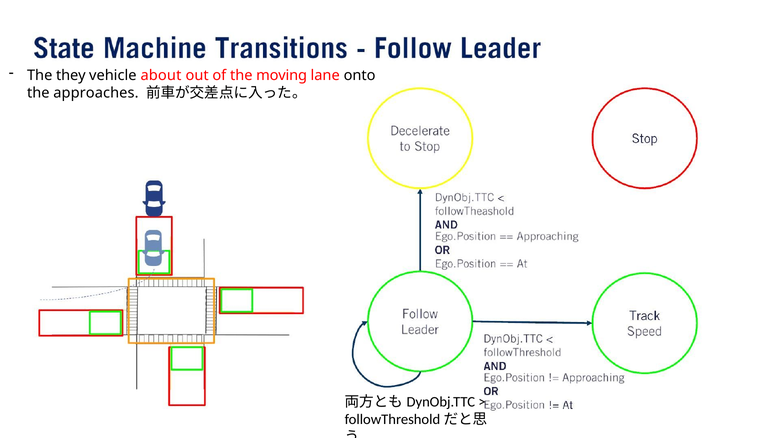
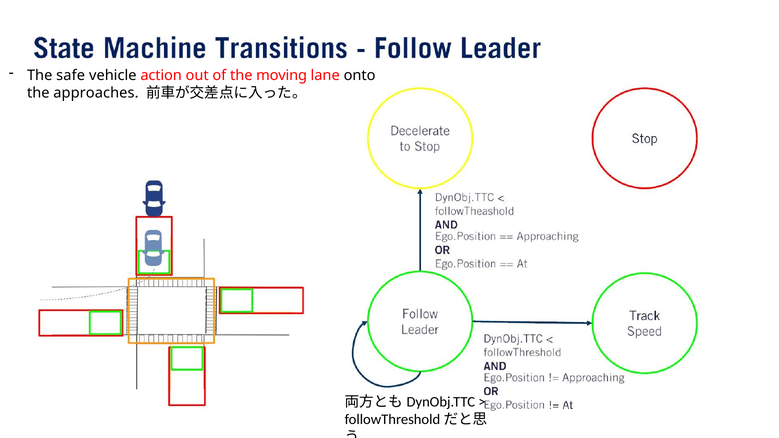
they: they -> safe
about: about -> action
